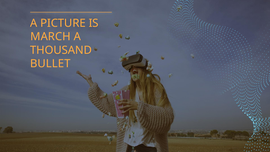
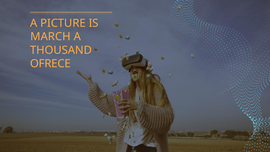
BULLET: BULLET -> OFRECE
